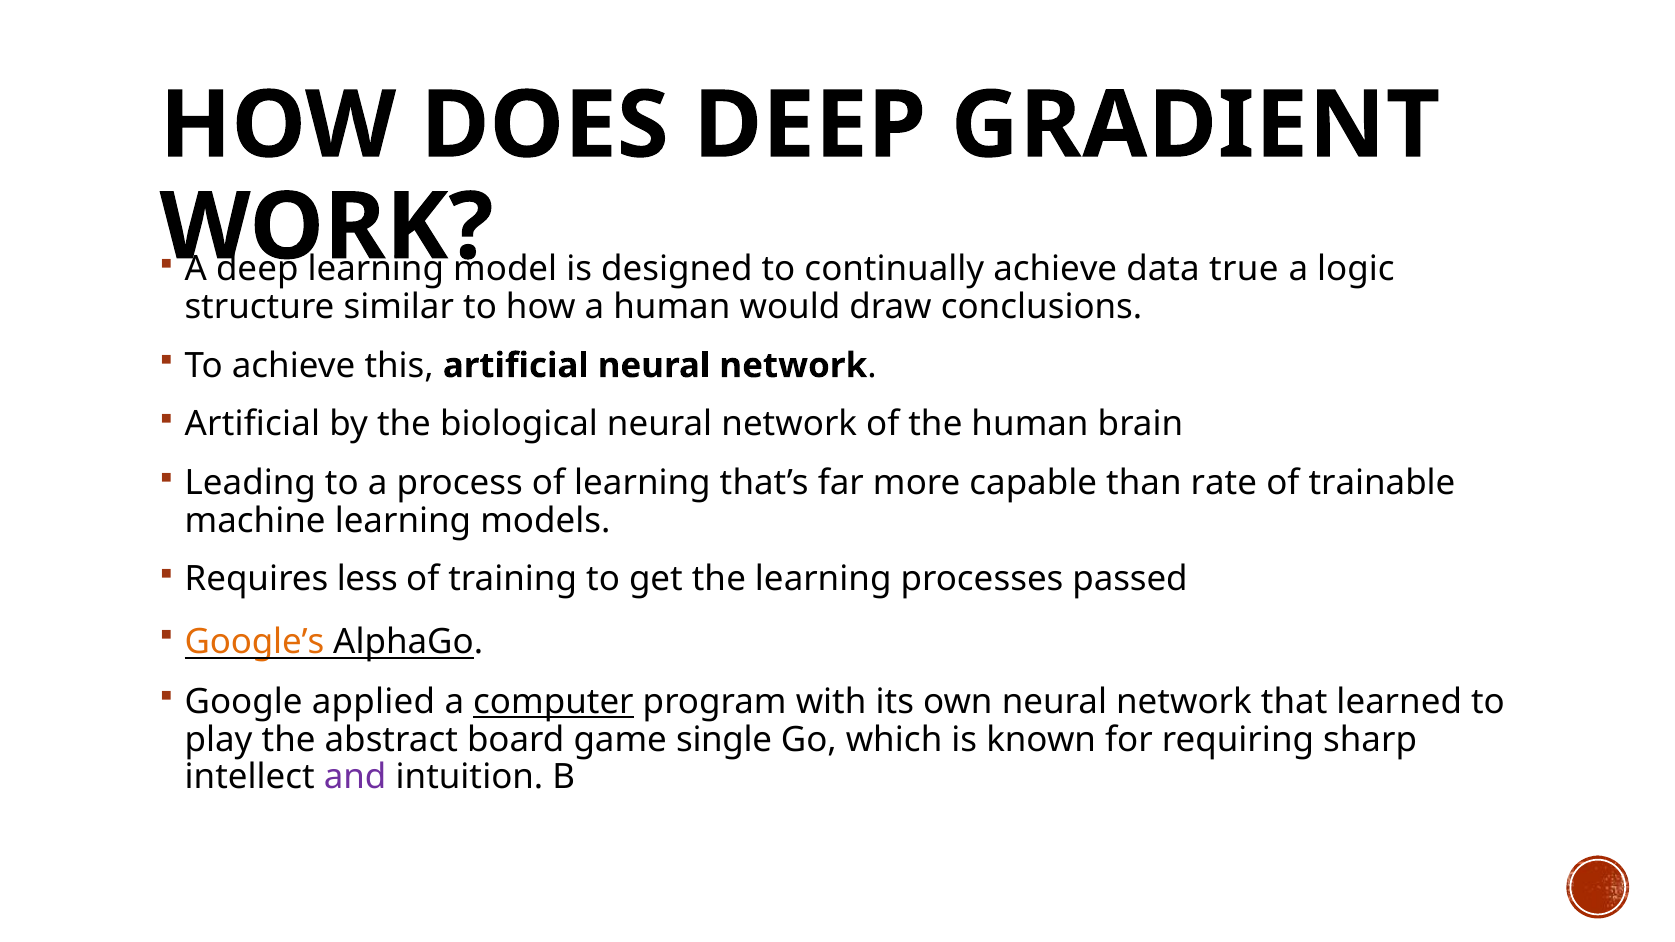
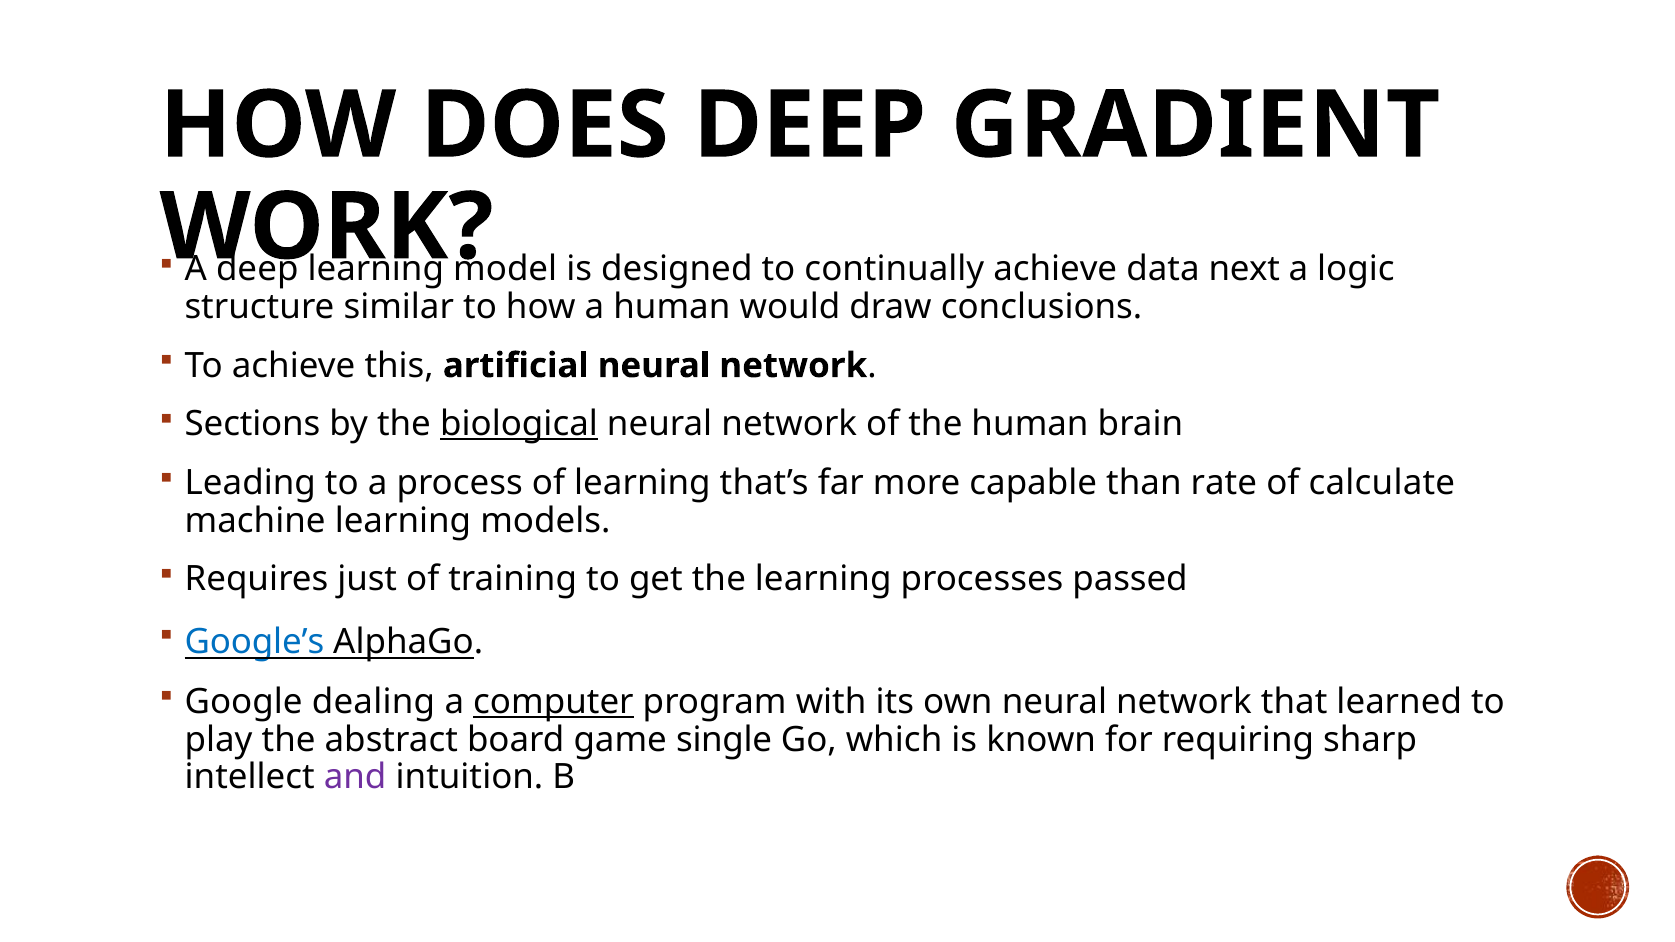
true: true -> next
Artificial at (252, 424): Artificial -> Sections
biological underline: none -> present
trainable: trainable -> calculate
less: less -> just
Google’s colour: orange -> blue
applied: applied -> dealing
